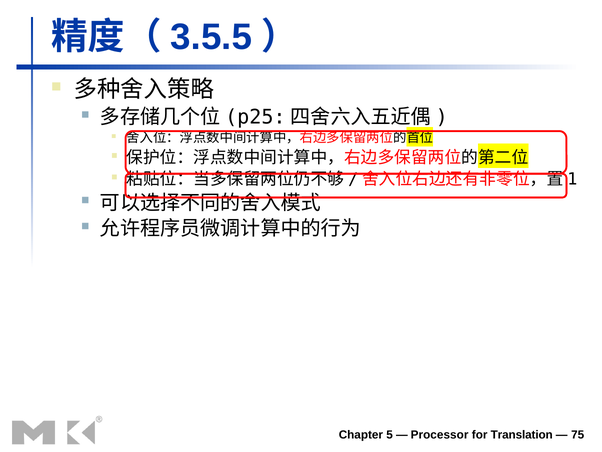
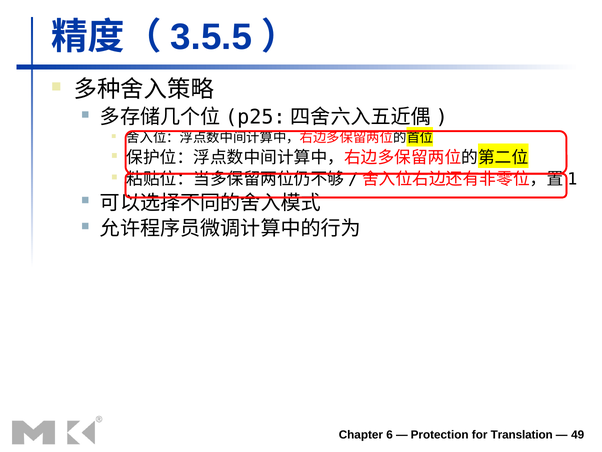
5: 5 -> 6
Processor: Processor -> Protection
75: 75 -> 49
